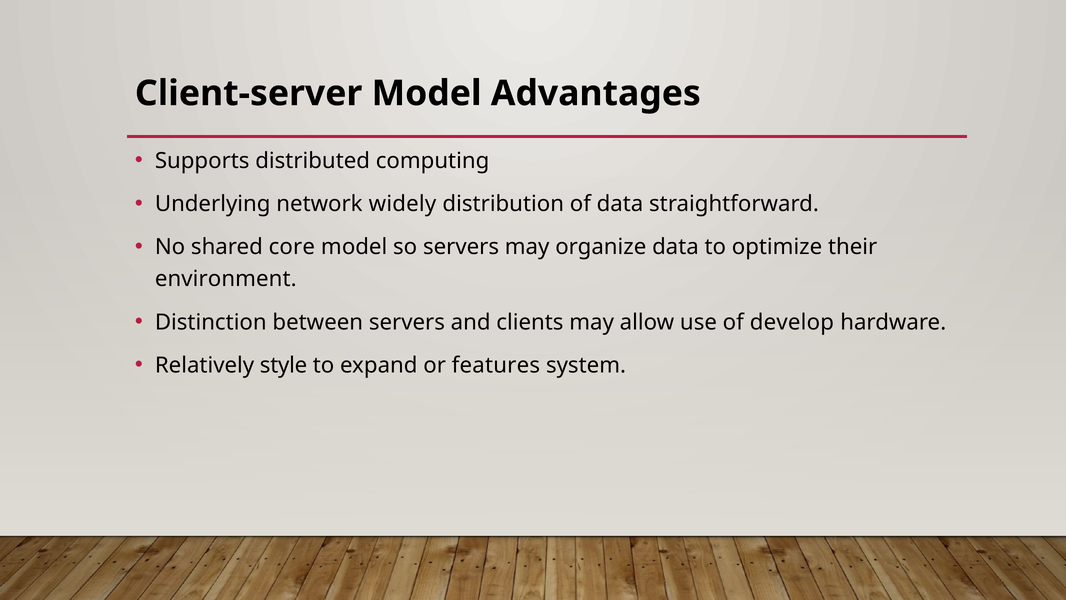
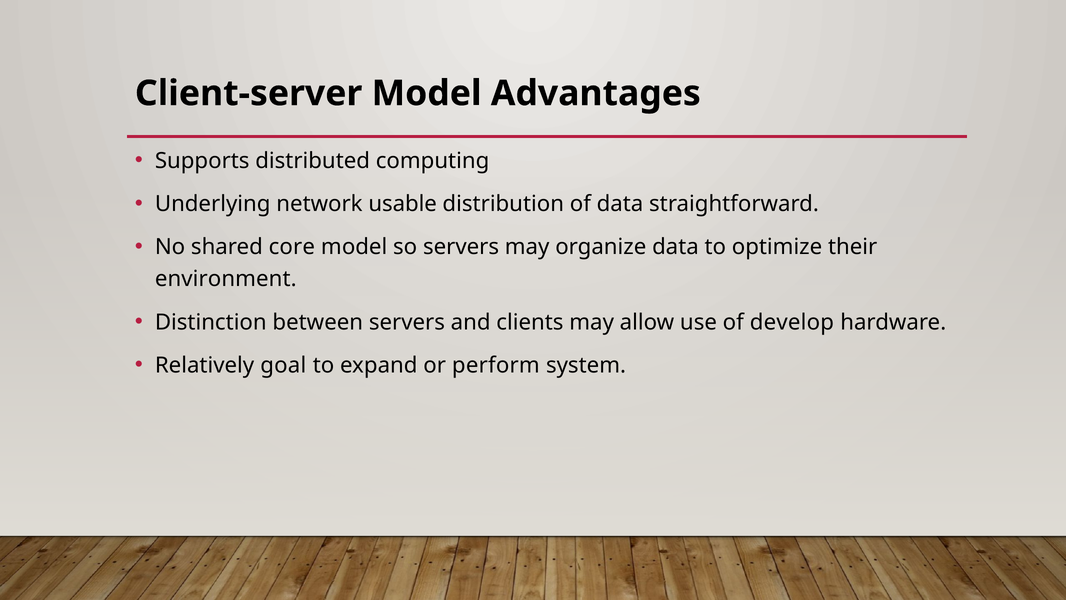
widely: widely -> usable
style: style -> goal
features: features -> perform
